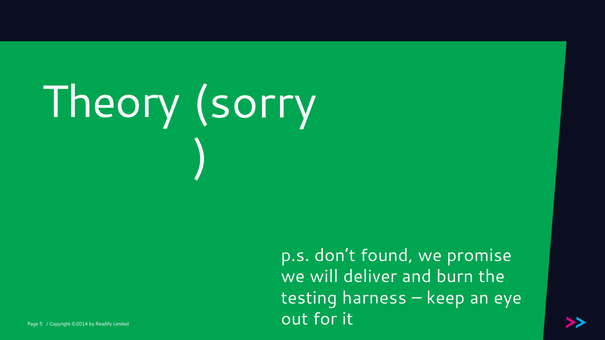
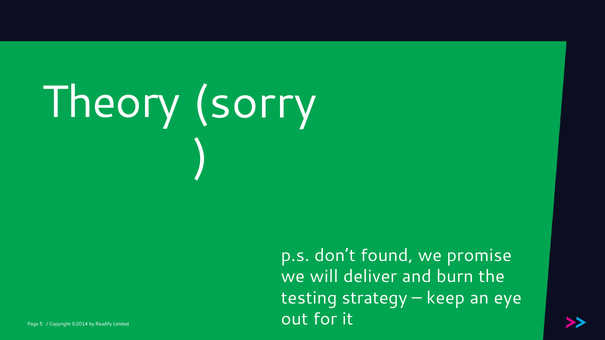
harness: harness -> strategy
